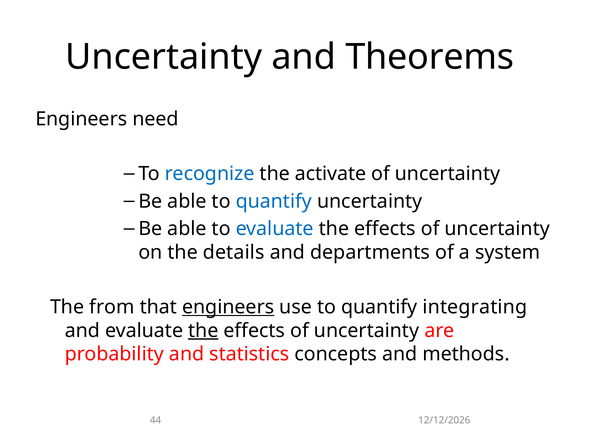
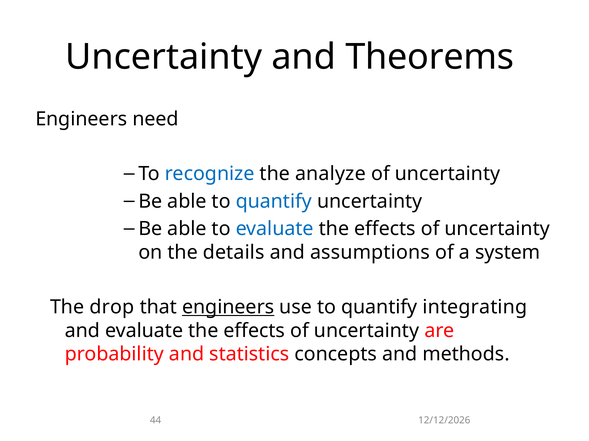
activate: activate -> analyze
departments: departments -> assumptions
from: from -> drop
the at (203, 331) underline: present -> none
